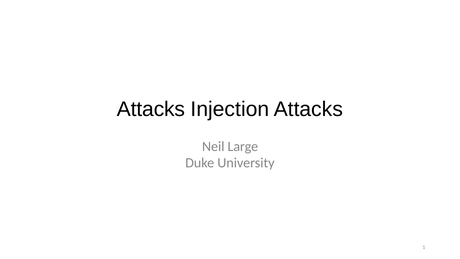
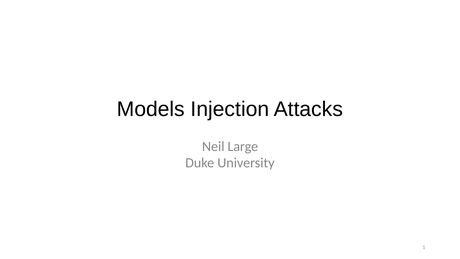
Attacks at (151, 109): Attacks -> Models
